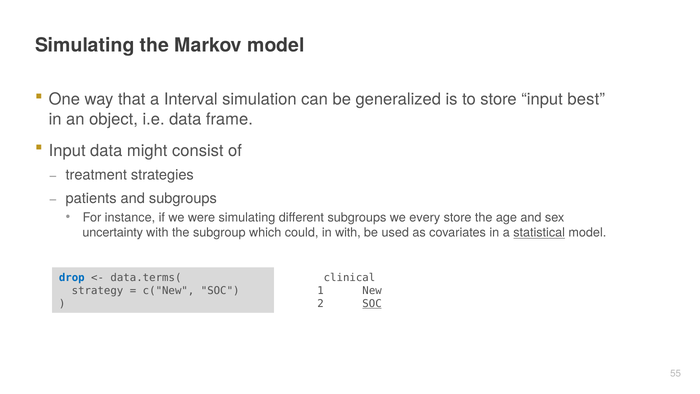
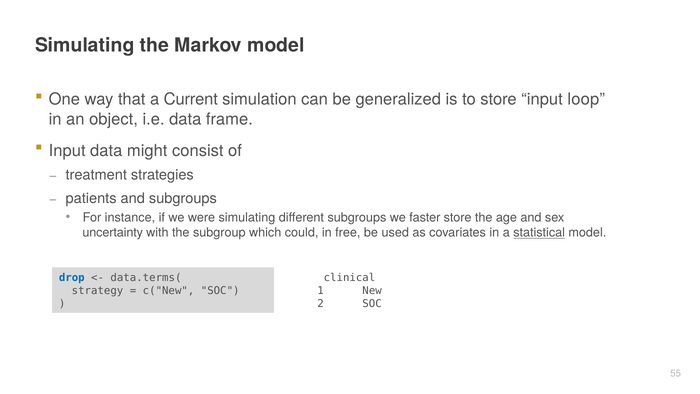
Interval: Interval -> Current
best: best -> loop
every: every -> faster
in with: with -> free
SOC at (372, 303) underline: present -> none
